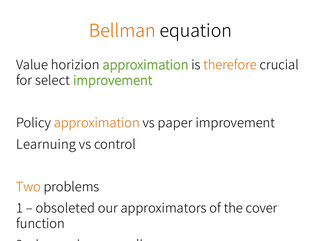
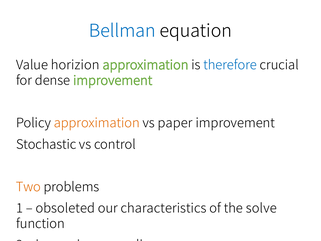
Bellman colour: orange -> blue
therefore colour: orange -> blue
select: select -> dense
Learnuing: Learnuing -> Stochastic
approximators: approximators -> characteristics
cover: cover -> solve
